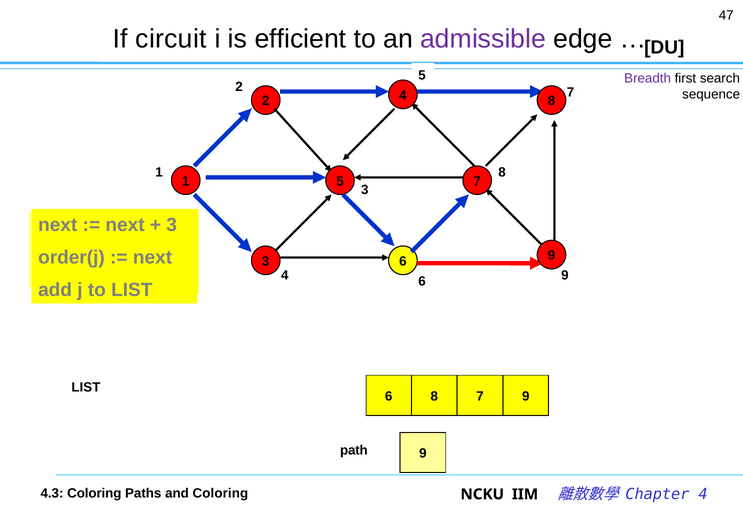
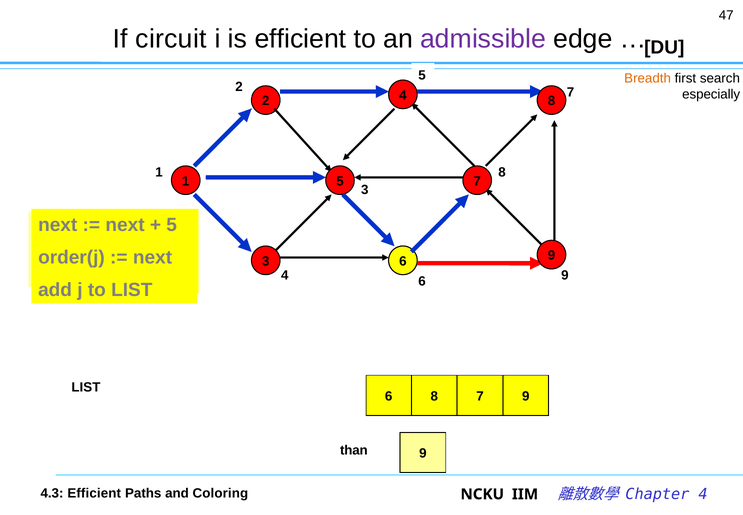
Breadth colour: purple -> orange
sequence: sequence -> especially
3 at (172, 225): 3 -> 5
path: path -> than
4.3 Coloring: Coloring -> Efficient
